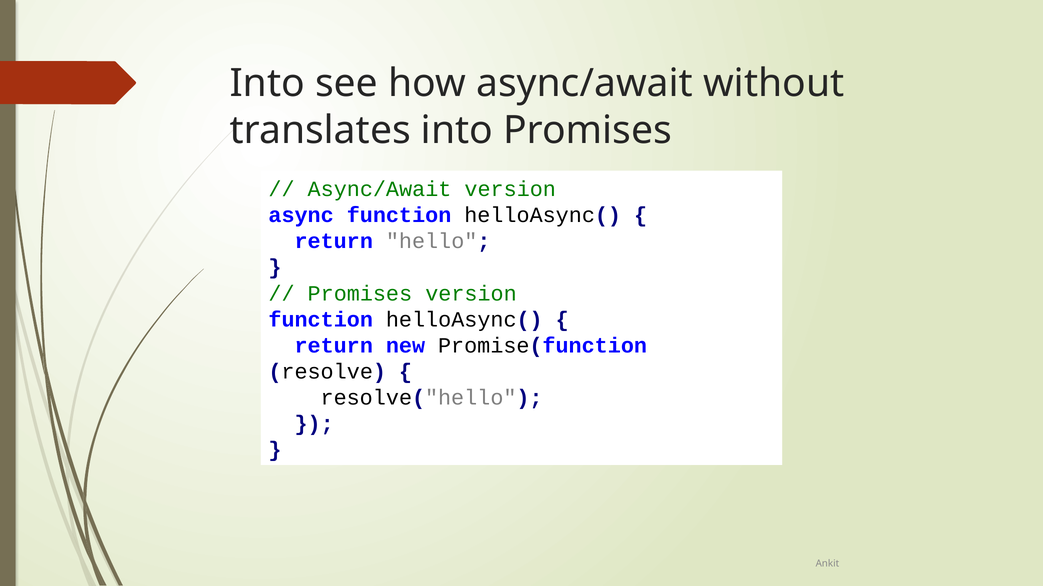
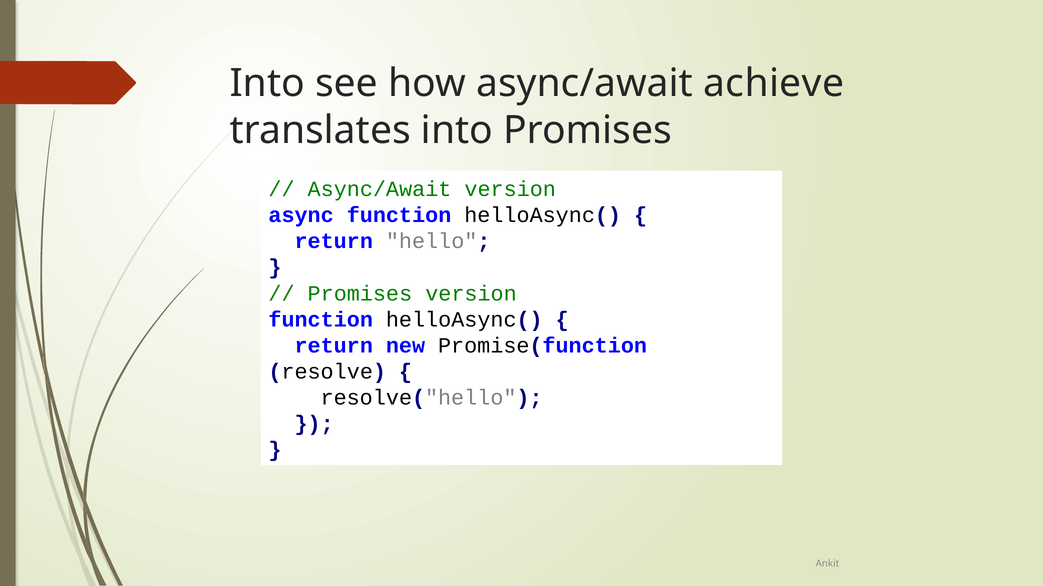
without: without -> achieve
